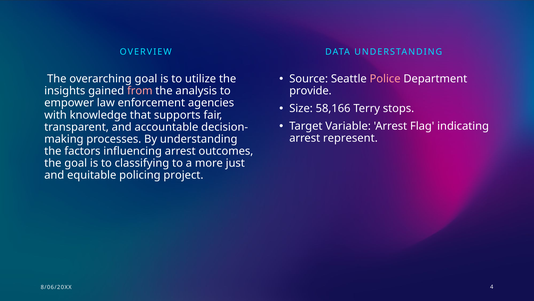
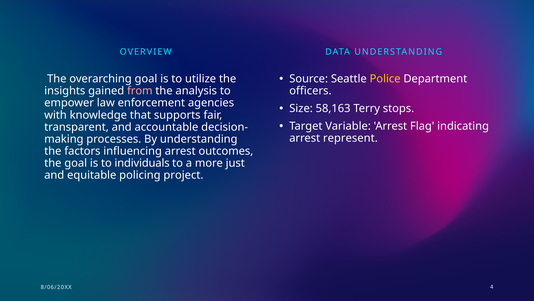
Police colour: pink -> yellow
provide: provide -> officers
58,166: 58,166 -> 58,163
classifying: classifying -> individuals
